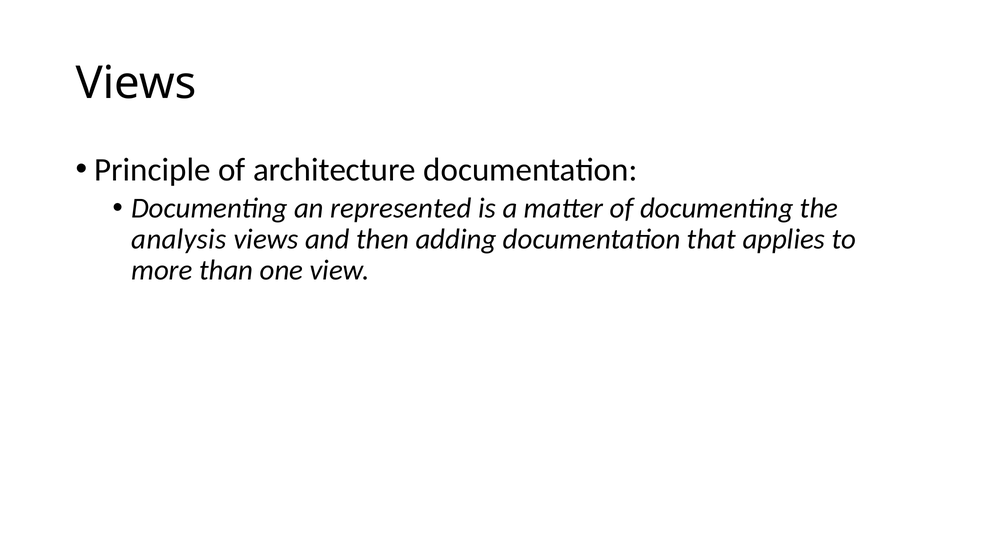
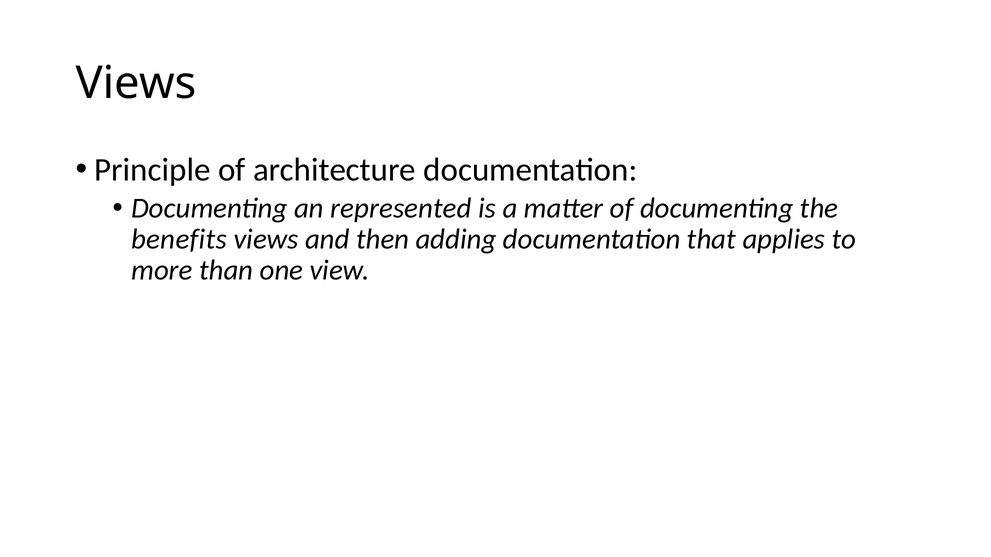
analysis: analysis -> benefits
